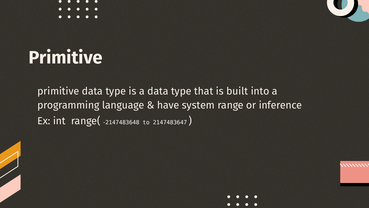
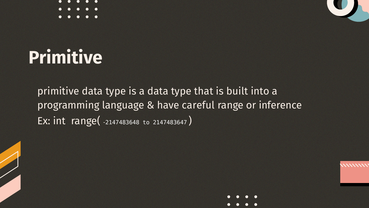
system: system -> careful
